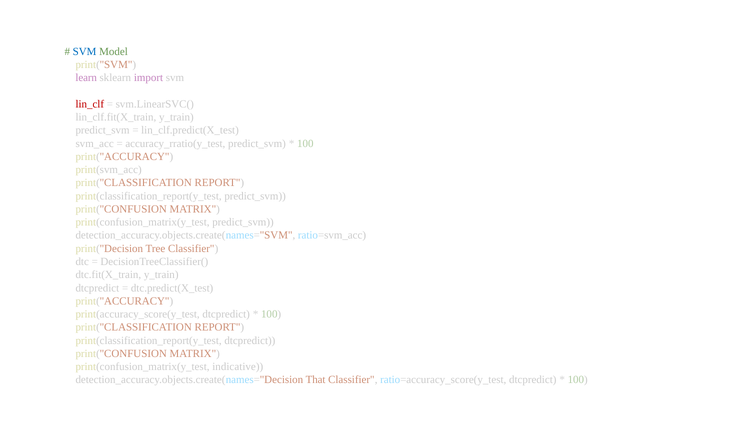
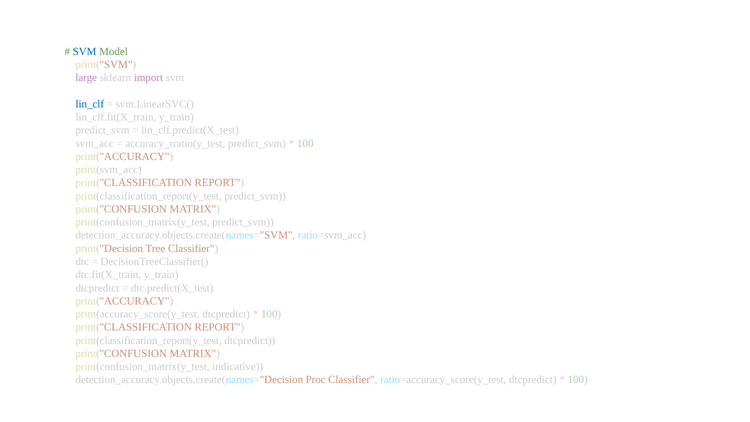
learn: learn -> large
lin_clf colour: red -> blue
That: That -> Proc
